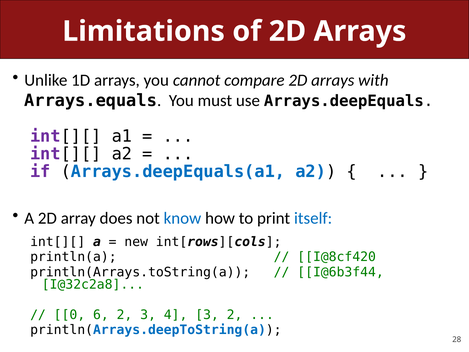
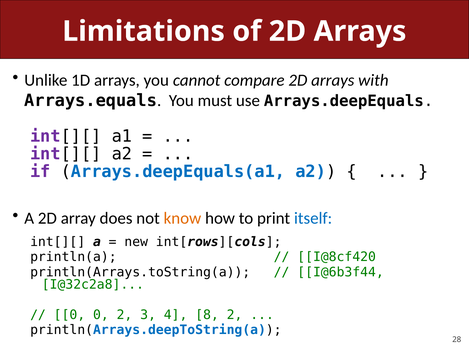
know colour: blue -> orange
0 6: 6 -> 0
4 3: 3 -> 8
